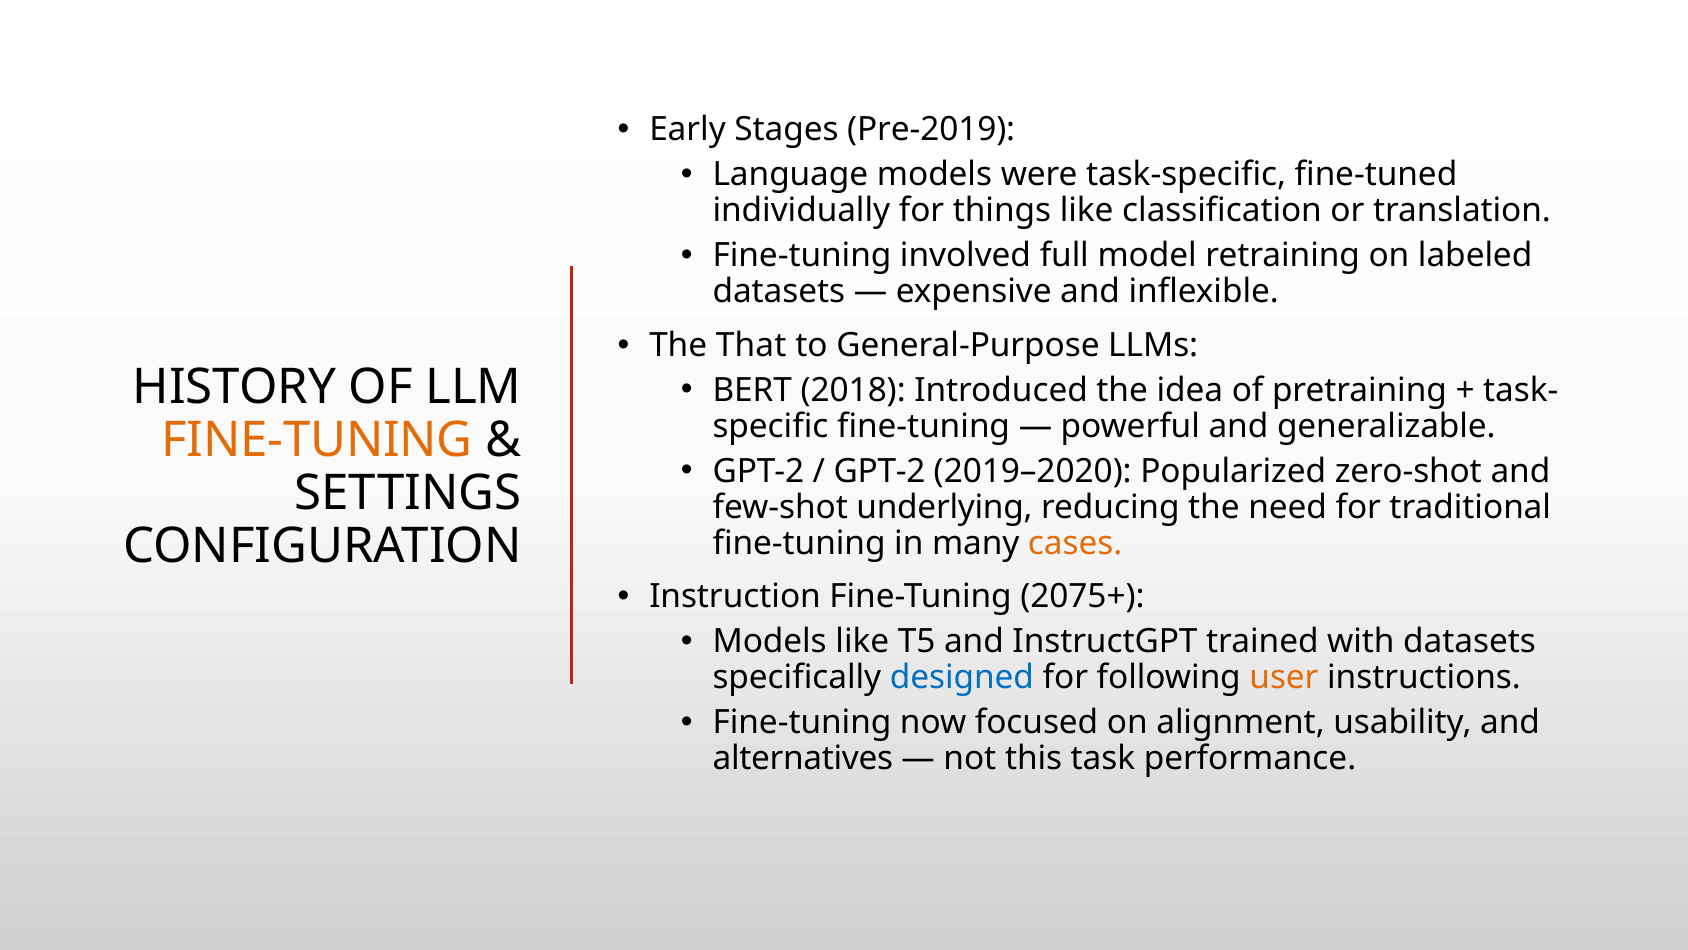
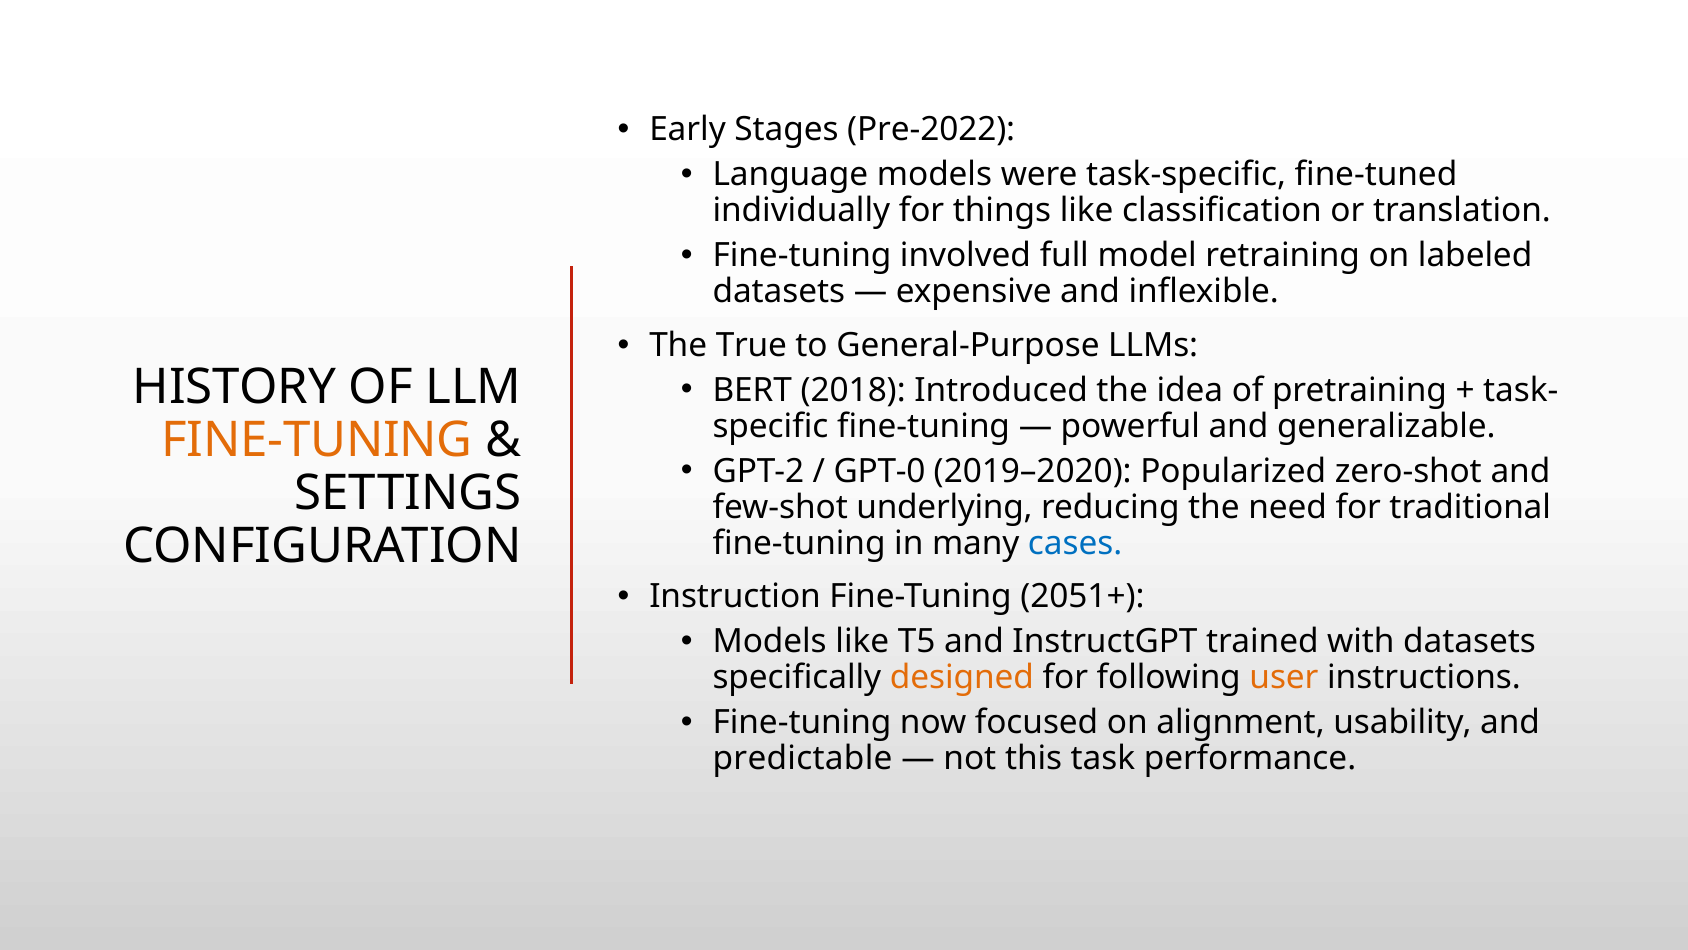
Pre-2019: Pre-2019 -> Pre-2022
That: That -> True
GPT-2 at (880, 471): GPT-2 -> GPT-0
cases colour: orange -> blue
2075+: 2075+ -> 2051+
designed colour: blue -> orange
alternatives: alternatives -> predictable
